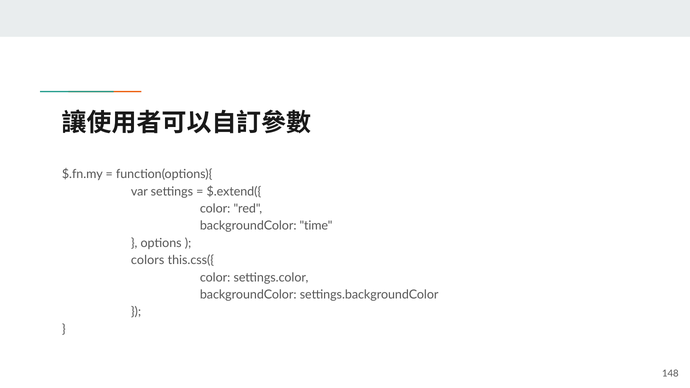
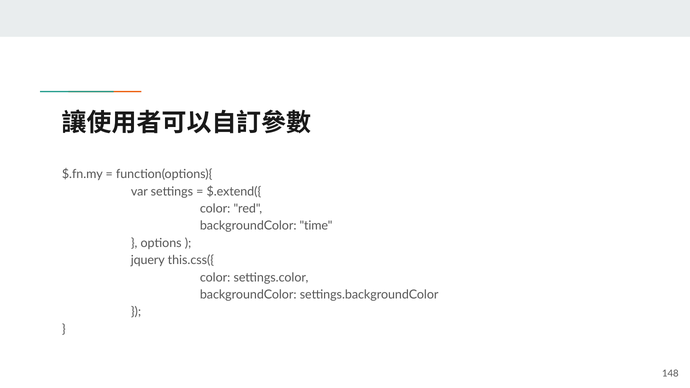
colors: colors -> jquery
